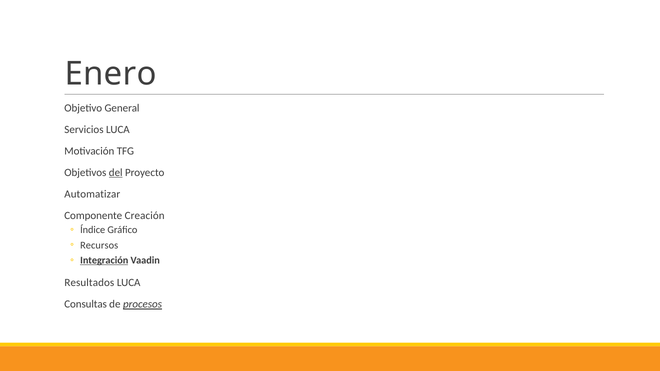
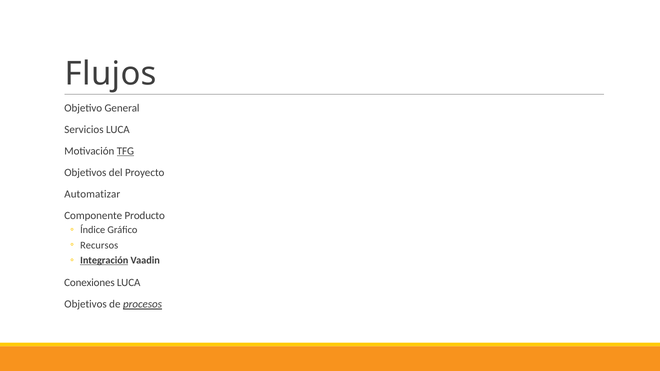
Enero: Enero -> Flujos
TFG underline: none -> present
del underline: present -> none
Creación: Creación -> Producto
Resultados: Resultados -> Conexiones
Consultas at (86, 305): Consultas -> Objetivos
